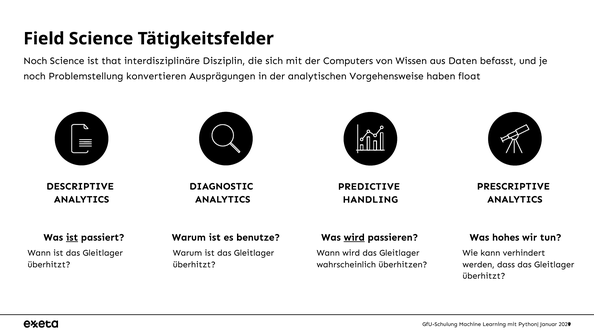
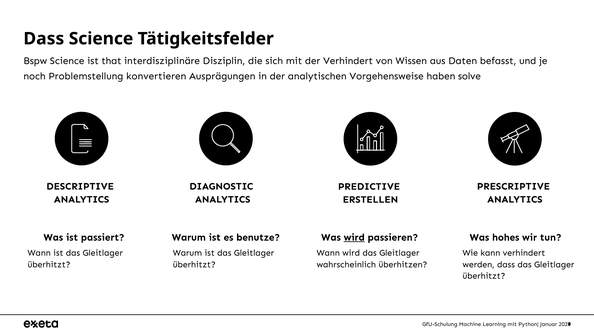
Field at (44, 39): Field -> Dass
Noch at (35, 61): Noch -> Bspw
der Computers: Computers -> Verhindert
float: float -> solve
HANDLING: HANDLING -> ERSTELLEN
ist at (72, 237) underline: present -> none
